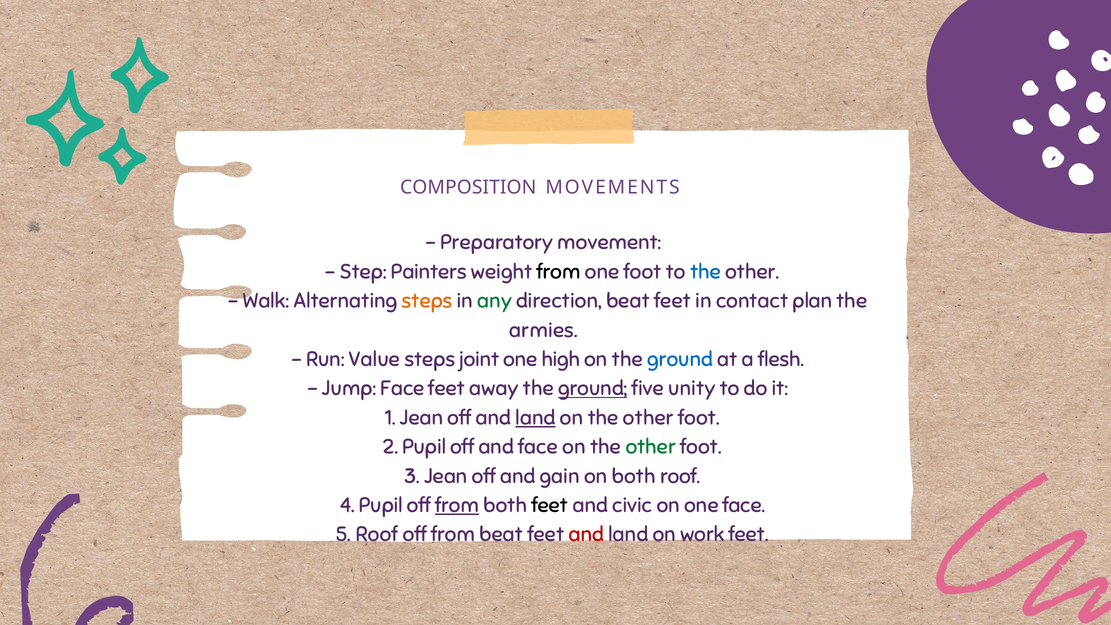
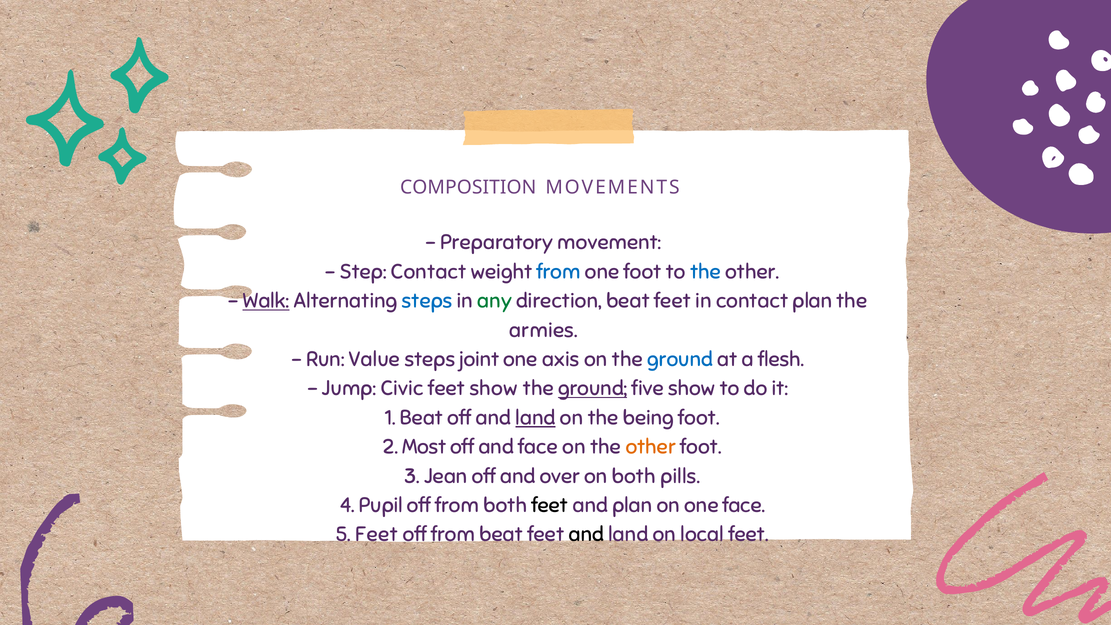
Step Painters: Painters -> Contact
from at (559, 272) colour: black -> blue
Walk underline: none -> present
steps at (427, 301) colour: orange -> blue
high: high -> axis
Jump Face: Face -> Civic
feet away: away -> show
five unity: unity -> show
1 Jean: Jean -> Beat
other at (648, 418): other -> being
2 Pupil: Pupil -> Most
other at (651, 447) colour: green -> orange
gain: gain -> over
both roof: roof -> pills
from at (457, 505) underline: present -> none
and civic: civic -> plan
5 Roof: Roof -> Feet
and at (586, 534) colour: red -> black
work: work -> local
